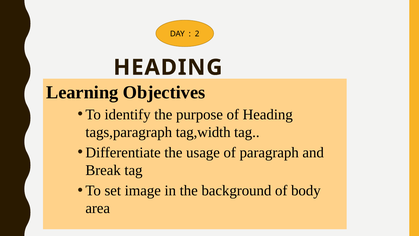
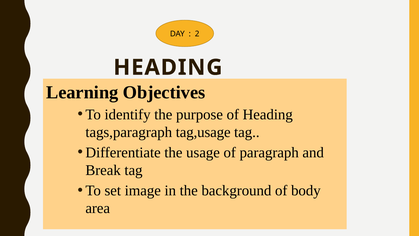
tag,width: tag,width -> tag,usage
